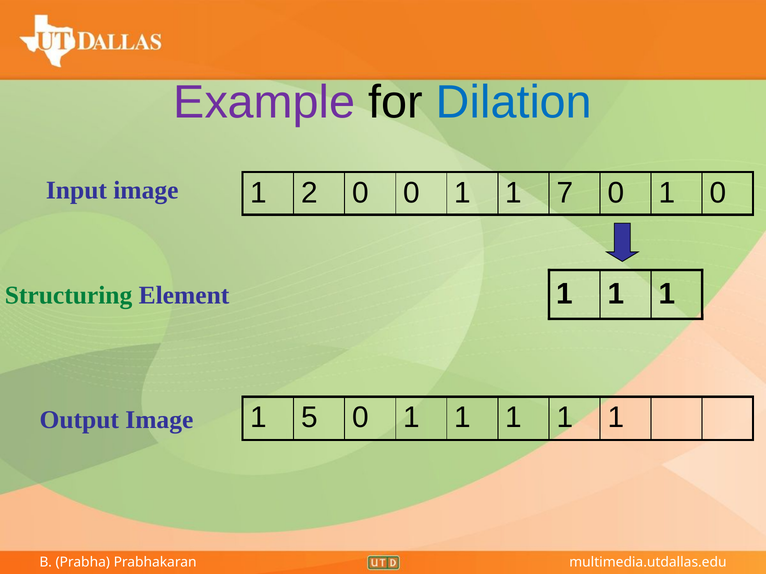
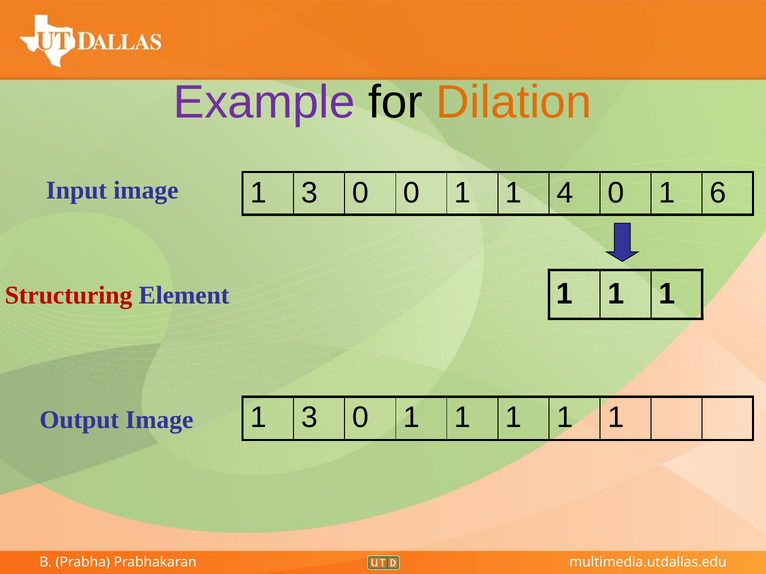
Dilation colour: blue -> orange
2 at (310, 193): 2 -> 3
7: 7 -> 4
1 0: 0 -> 6
Structuring colour: green -> red
5 at (310, 418): 5 -> 3
